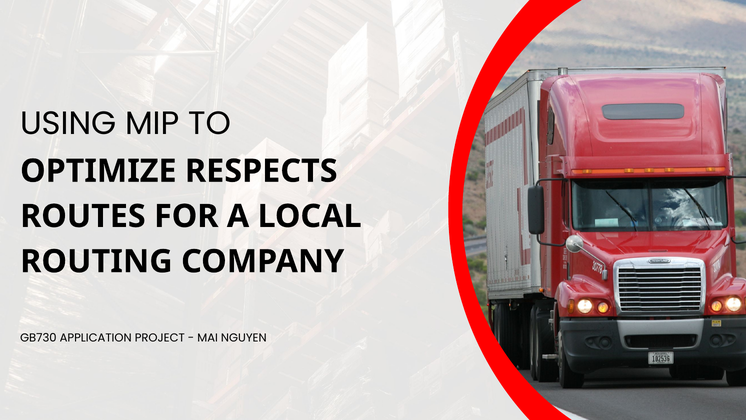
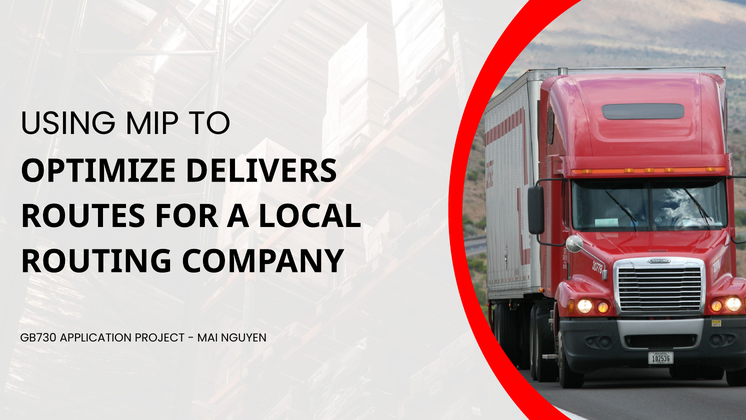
RESPECTS: RESPECTS -> DELIVERS
